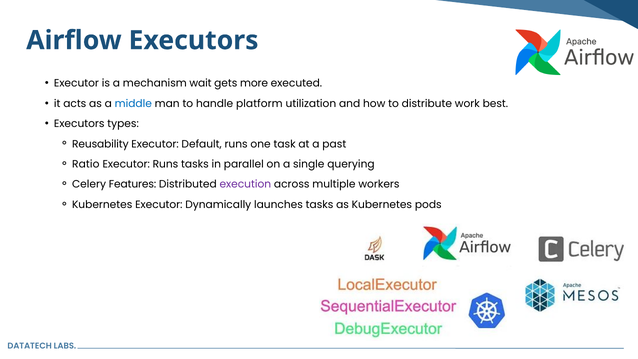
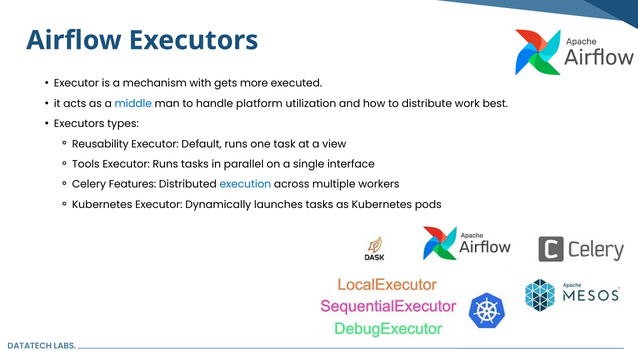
wait: wait -> with
past: past -> view
Ratio: Ratio -> Tools
querying: querying -> interface
execution colour: purple -> blue
